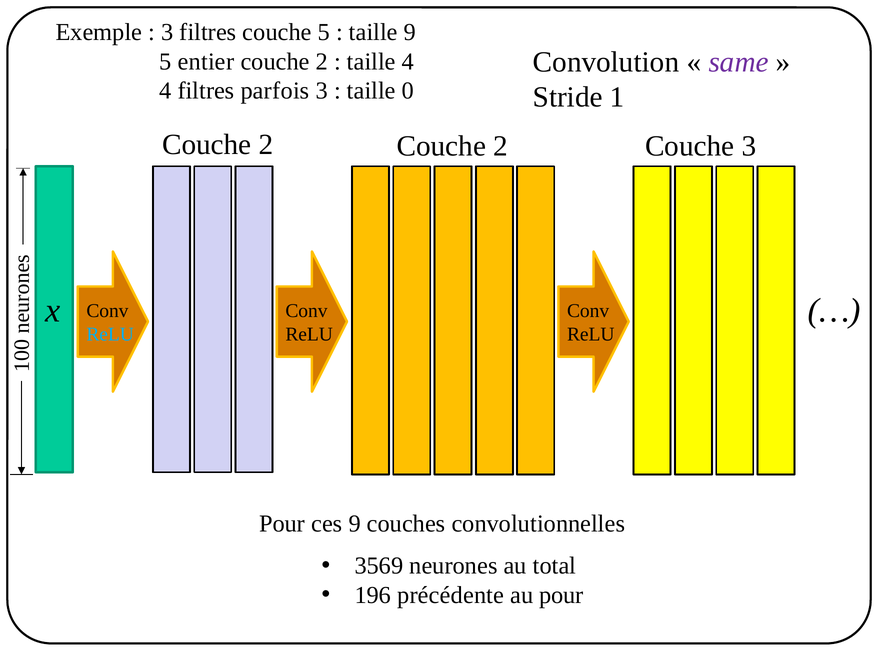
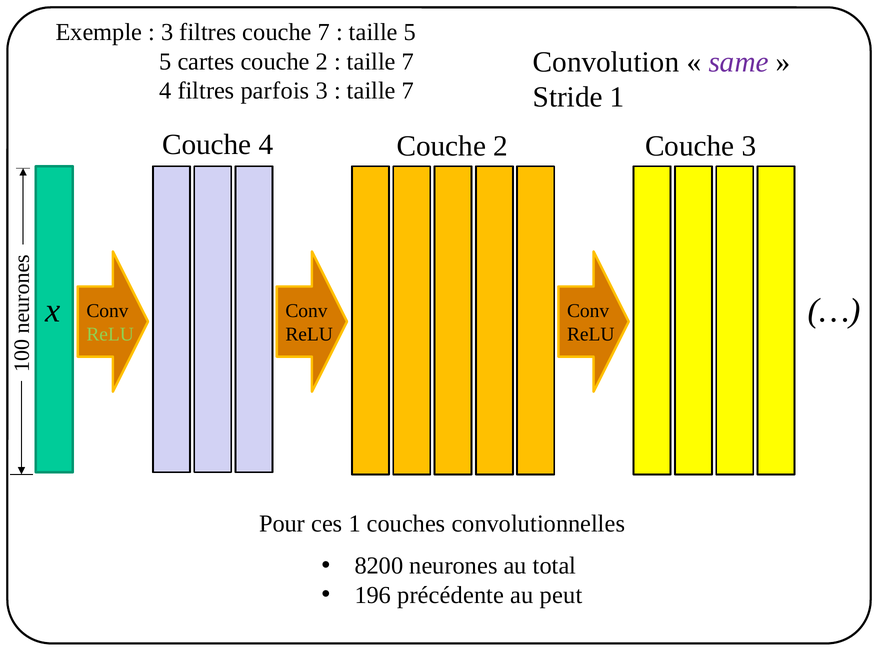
couche 5: 5 -> 7
taille 9: 9 -> 5
entier: entier -> cartes
4 at (408, 62): 4 -> 7
0 at (408, 91): 0 -> 7
2 at (266, 145): 2 -> 4
ReLU at (110, 335) colour: light blue -> light green
ces 9: 9 -> 1
3569: 3569 -> 8200
au pour: pour -> peut
